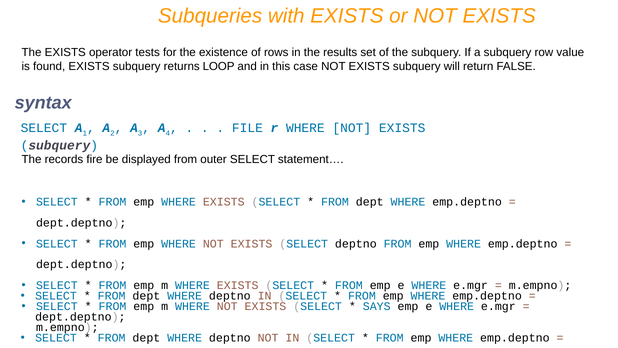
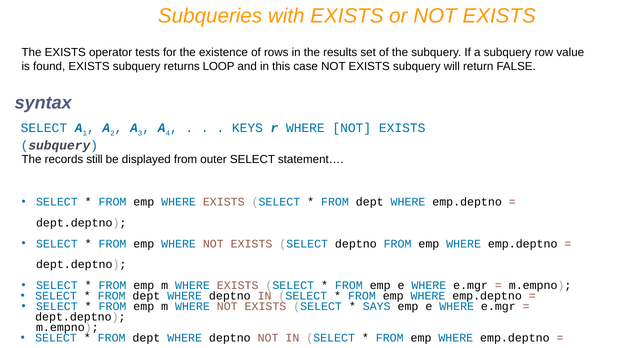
FILE: FILE -> KEYS
fire: fire -> still
